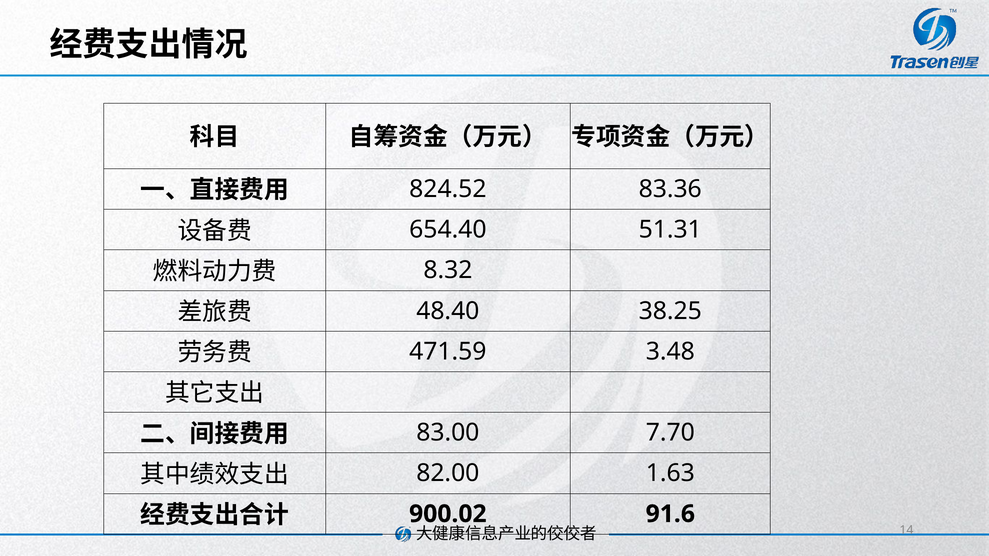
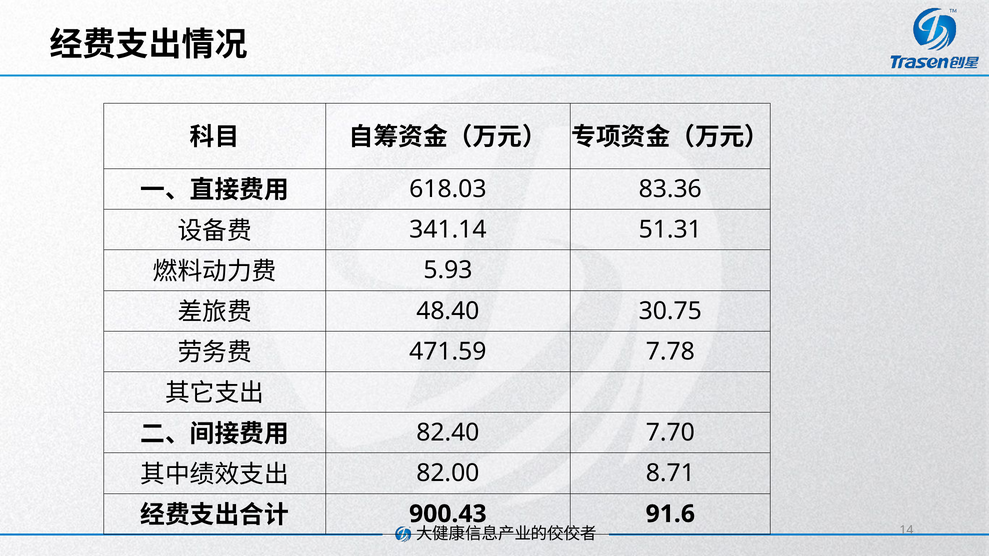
824.52: 824.52 -> 618.03
654.40: 654.40 -> 341.14
8.32: 8.32 -> 5.93
38.25: 38.25 -> 30.75
3.48: 3.48 -> 7.78
83.00: 83.00 -> 82.40
1.63: 1.63 -> 8.71
900.02: 900.02 -> 900.43
